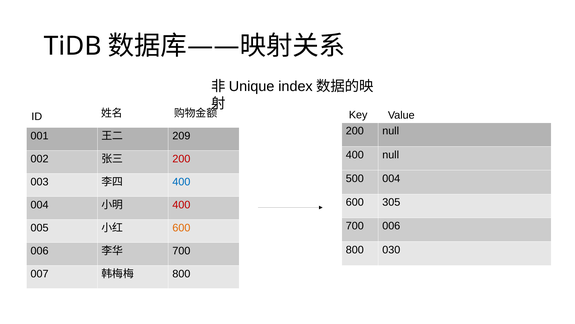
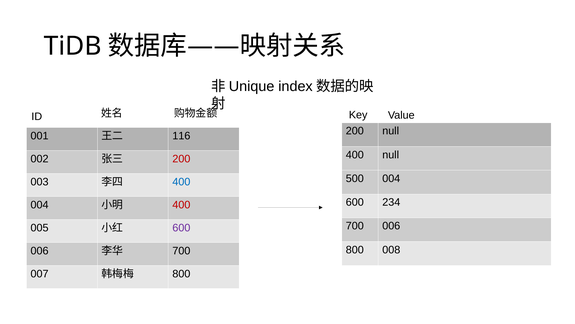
209: 209 -> 116
305: 305 -> 234
600 at (181, 227) colour: orange -> purple
030: 030 -> 008
